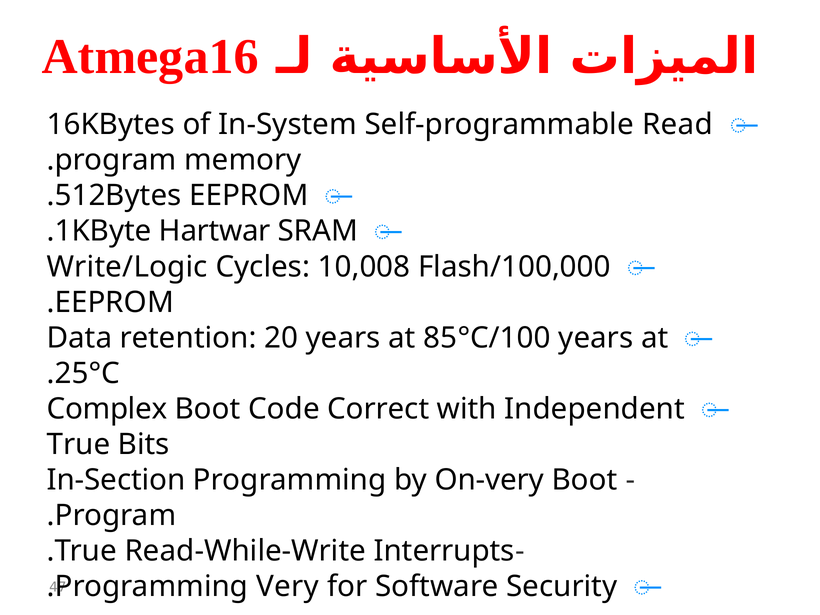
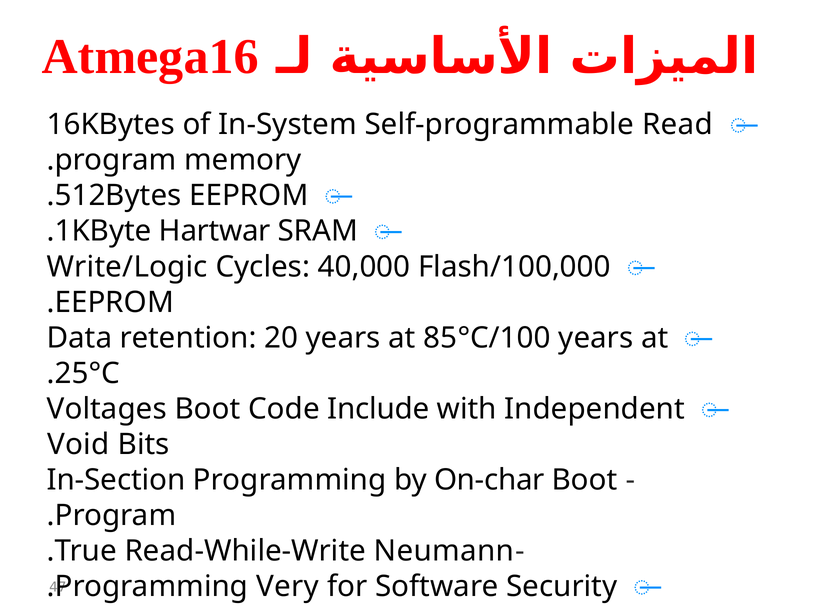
10,008: 10,008 -> 40,000
Complex: Complex -> Voltages
Correct: Correct -> Include
True at (78, 444): True -> Void
On-very: On-very -> On-char
Interrupts: Interrupts -> Neumann
